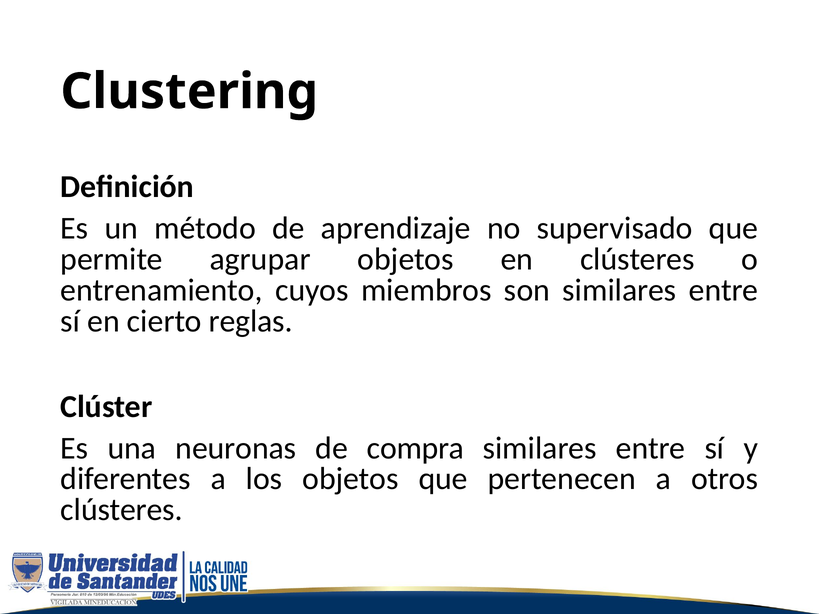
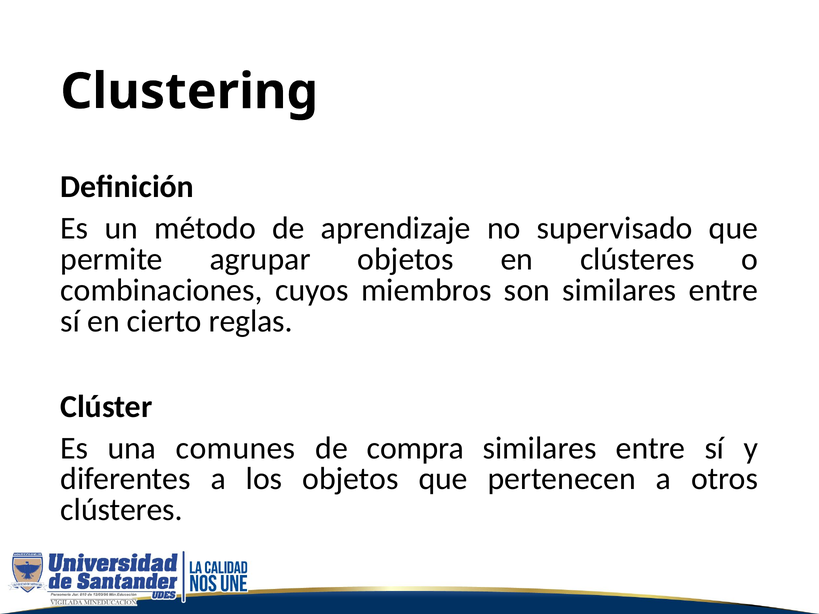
entrenamiento: entrenamiento -> combinaciones
neuronas: neuronas -> comunes
